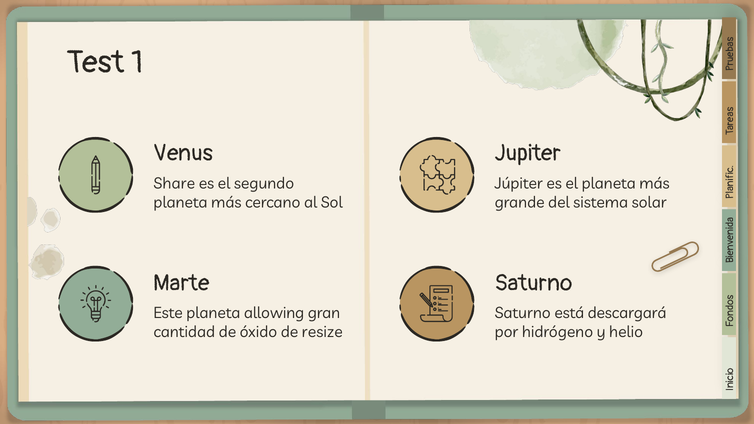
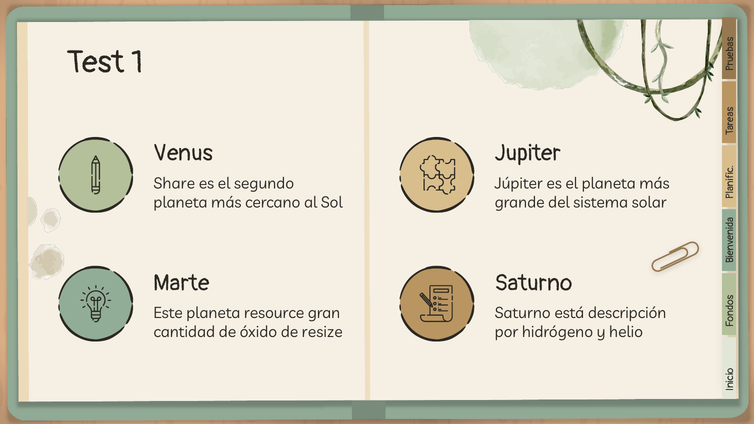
allowing: allowing -> resource
descargará: descargará -> descripción
